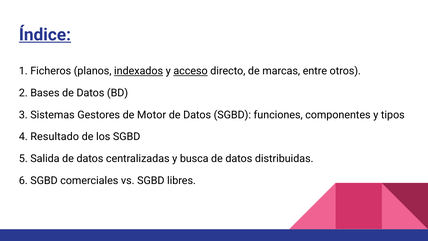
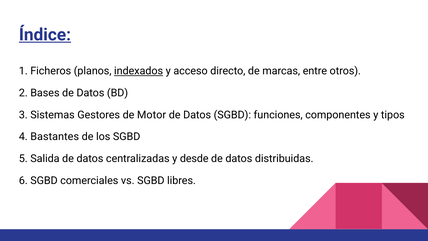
acceso underline: present -> none
Resultado: Resultado -> Bastantes
busca: busca -> desde
